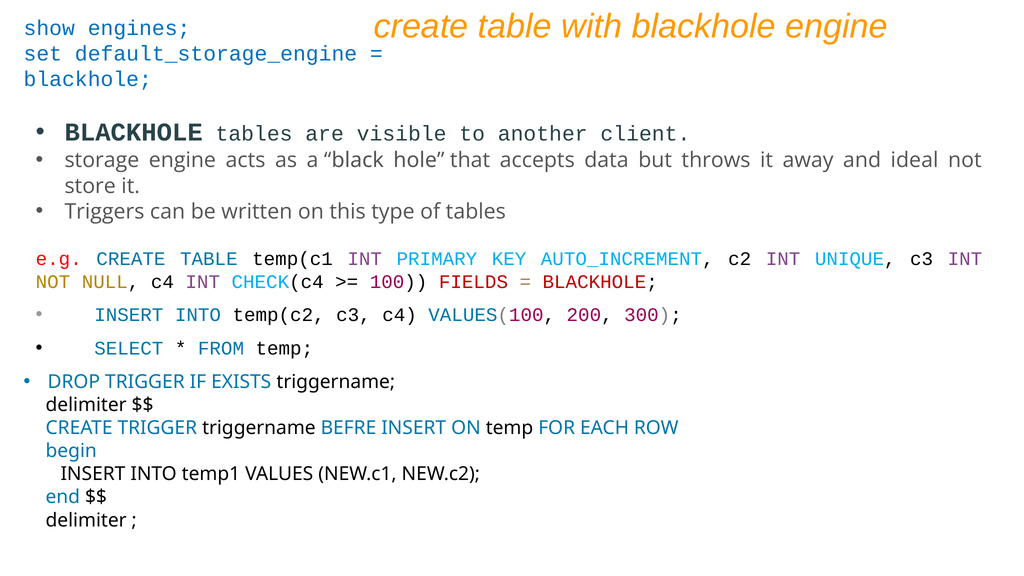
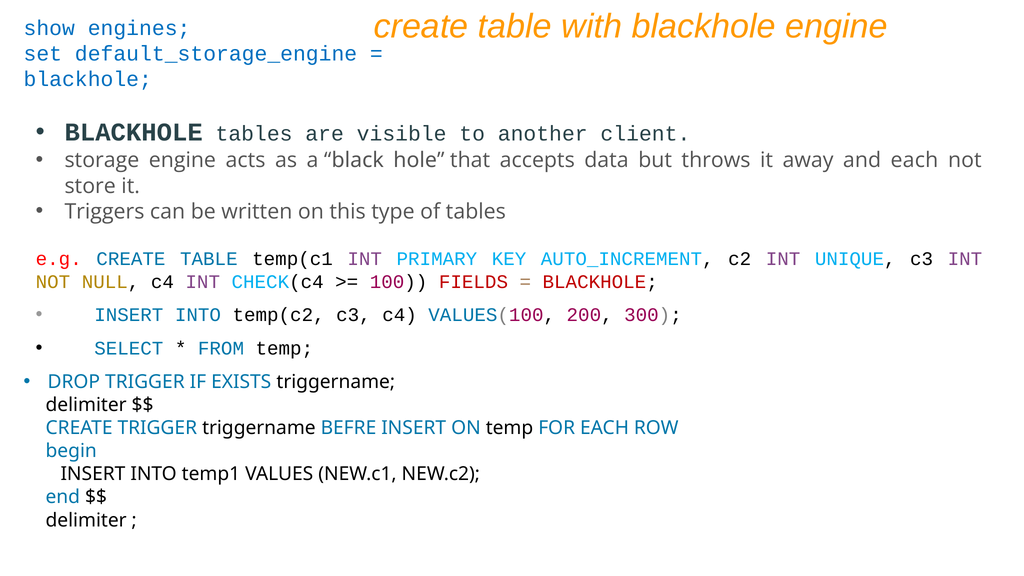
and ideal: ideal -> each
